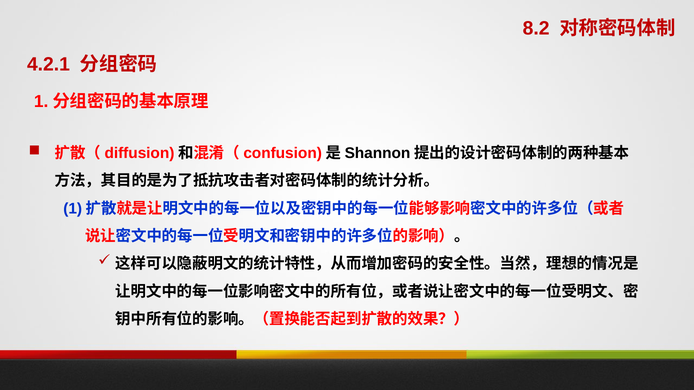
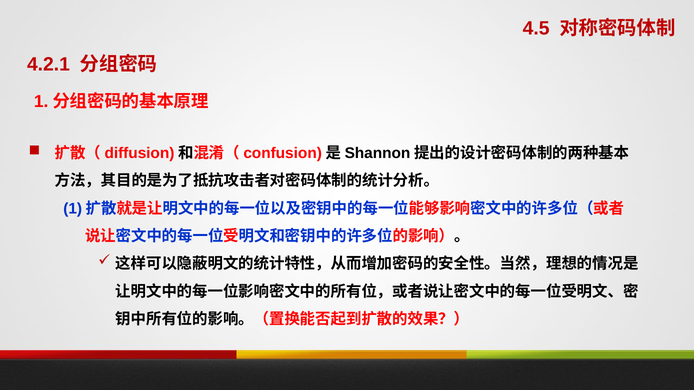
8.2: 8.2 -> 4.5
